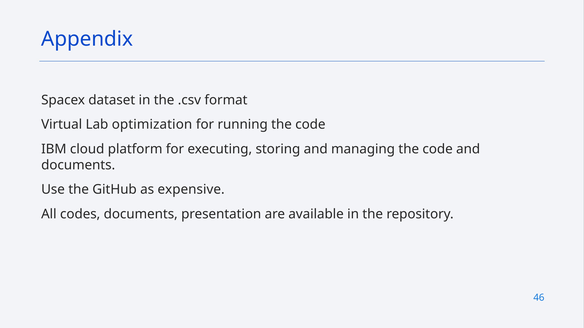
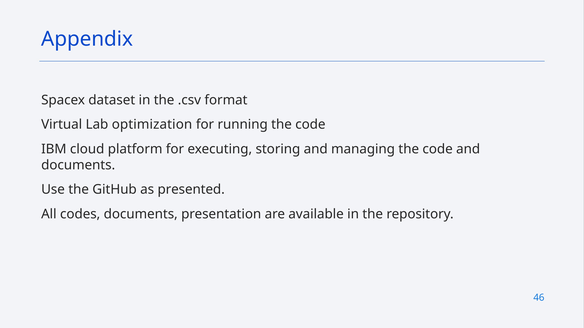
expensive: expensive -> presented
